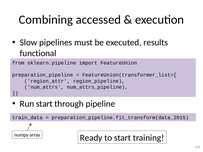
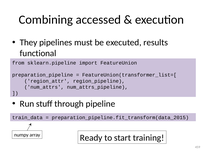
Slow: Slow -> They
Run start: start -> stuff
